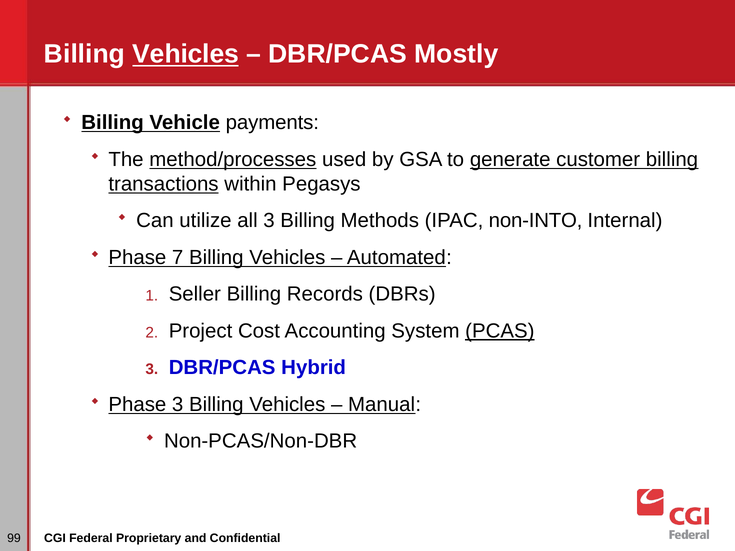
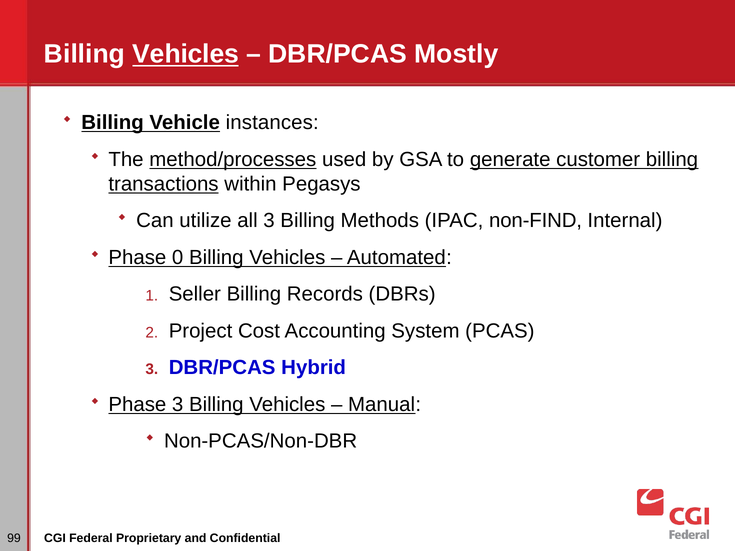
payments: payments -> instances
non-INTO: non-INTO -> non-FIND
7: 7 -> 0
PCAS underline: present -> none
